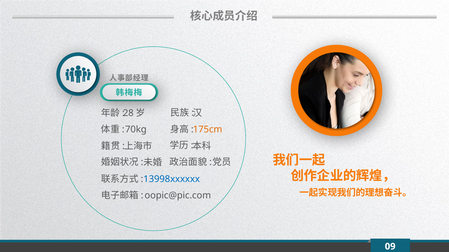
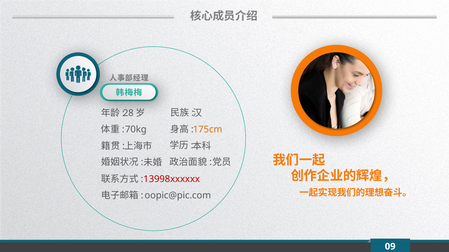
13998xxxxxx colour: blue -> red
